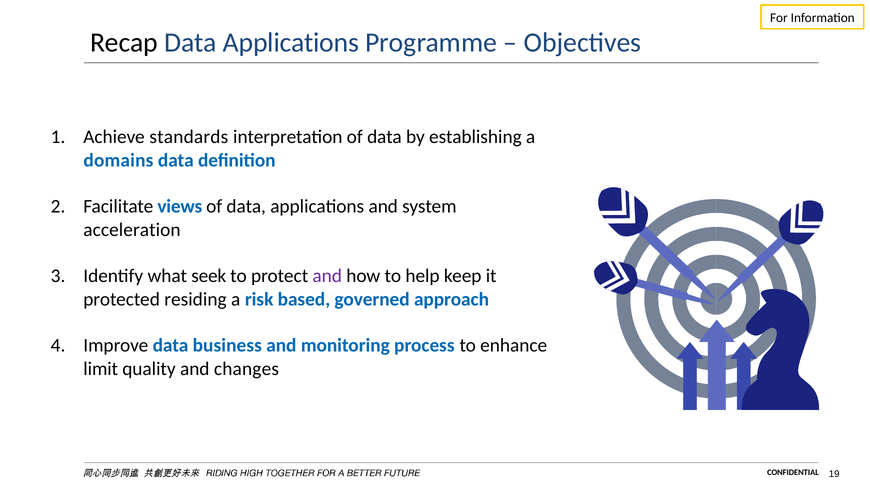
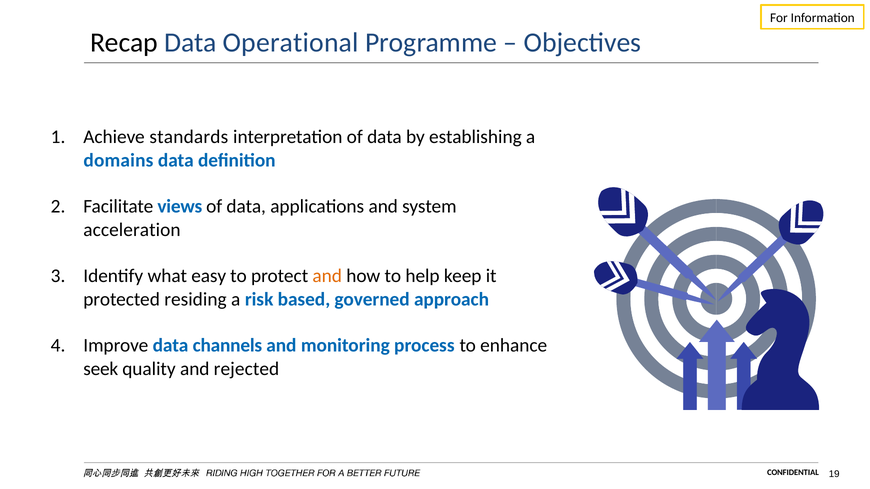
Applications at (291, 43): Applications -> Operational
seek: seek -> easy
and at (327, 276) colour: purple -> orange
business: business -> channels
limit: limit -> seek
changes: changes -> rejected
